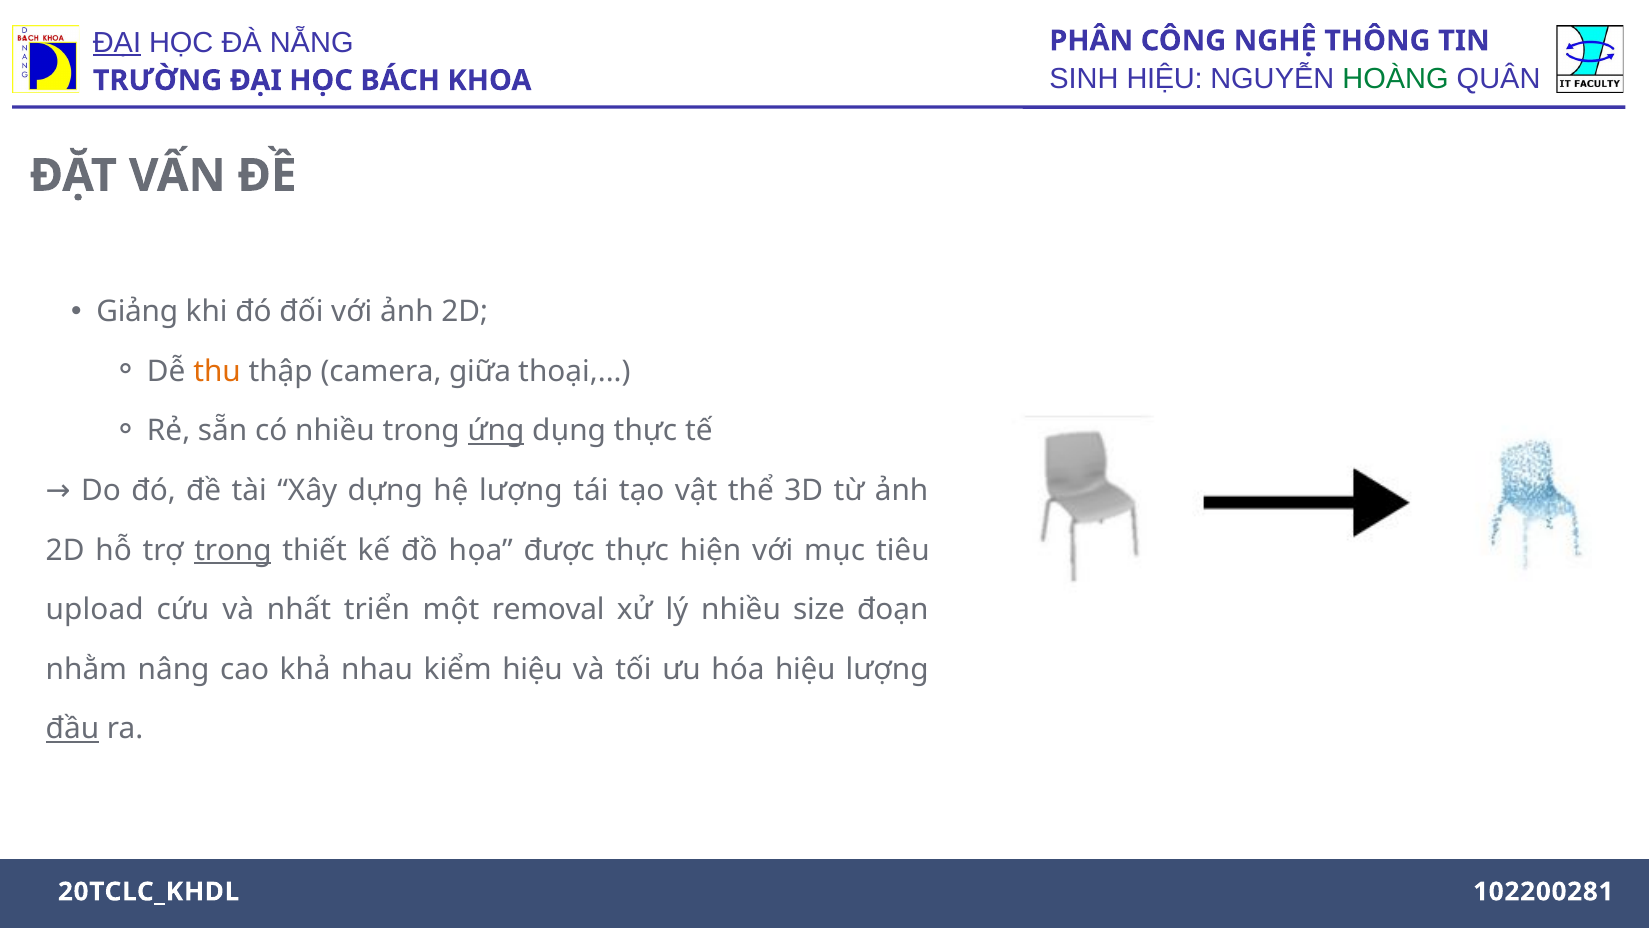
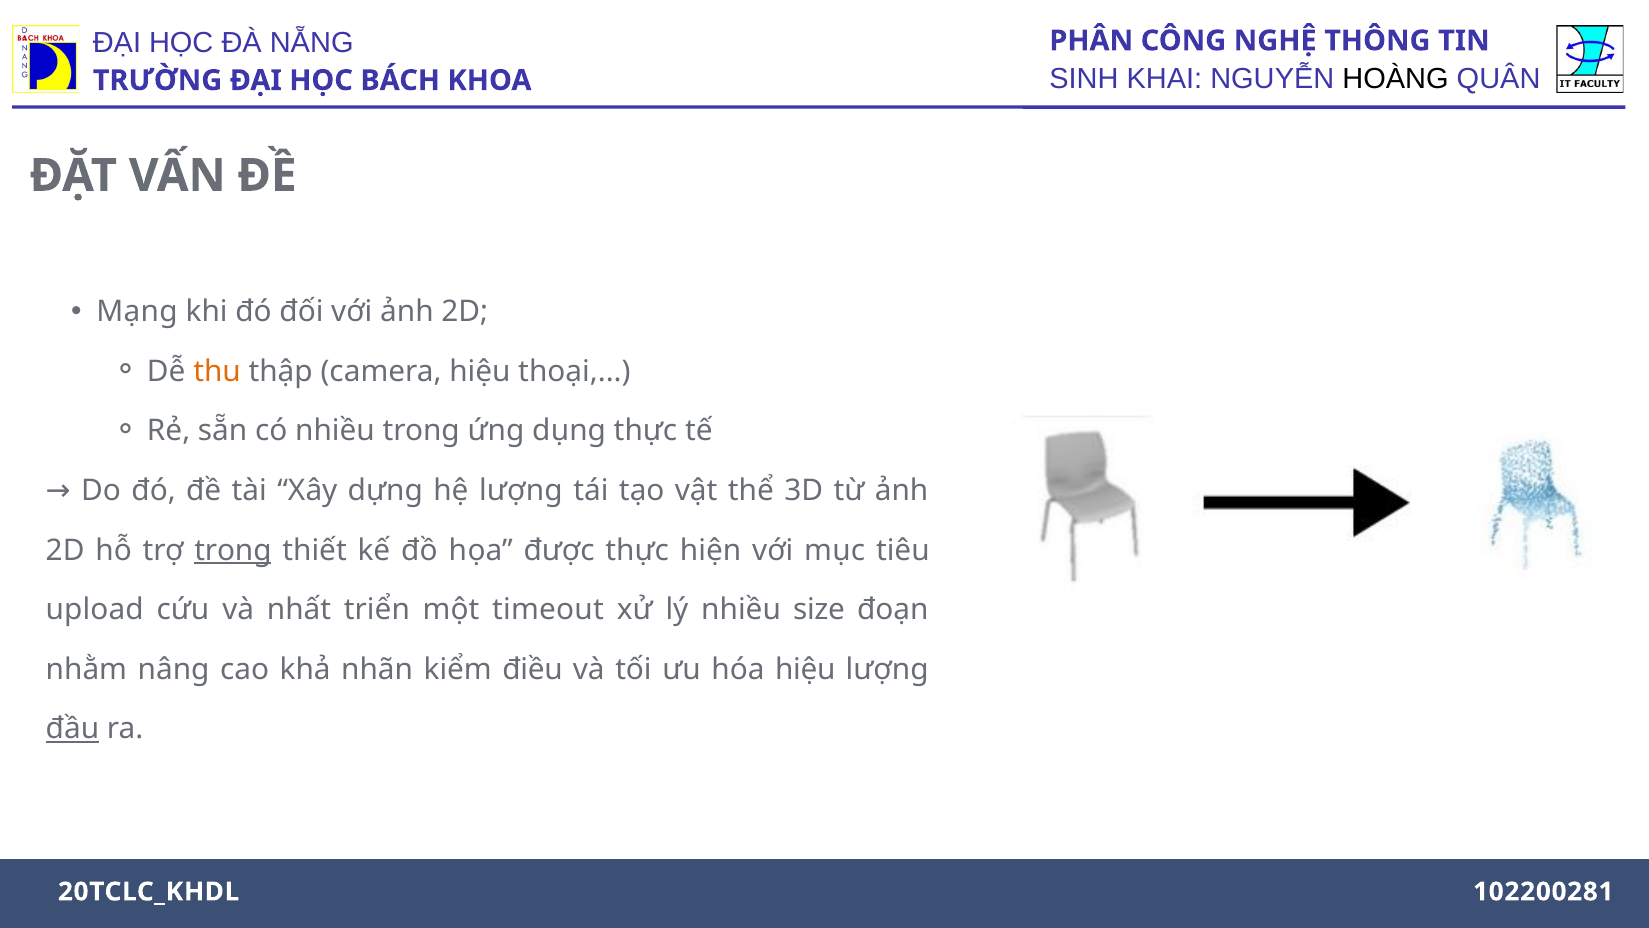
ĐẠI at (117, 43) underline: present -> none
SINH HIỆU: HIỆU -> KHAI
HOÀNG colour: green -> black
Giảng: Giảng -> Mạng
camera giữa: giữa -> hiệu
ứng underline: present -> none
removal: removal -> timeout
nhau: nhau -> nhãn
kiểm hiệu: hiệu -> điều
